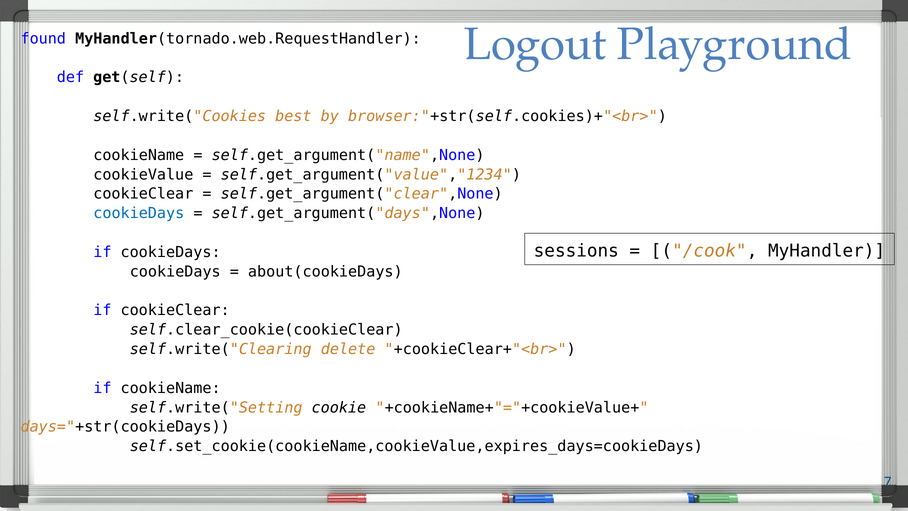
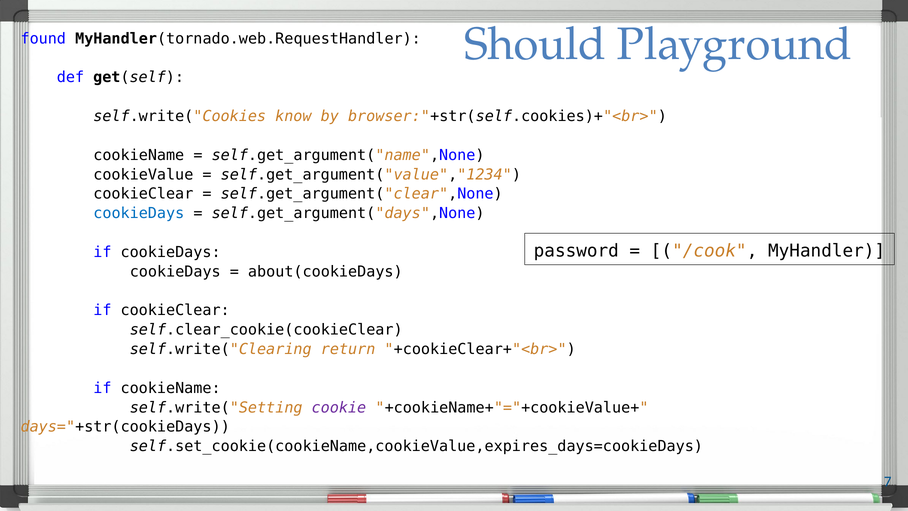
Logout: Logout -> Should
best: best -> know
sessions: sessions -> password
delete: delete -> return
cookie colour: black -> purple
